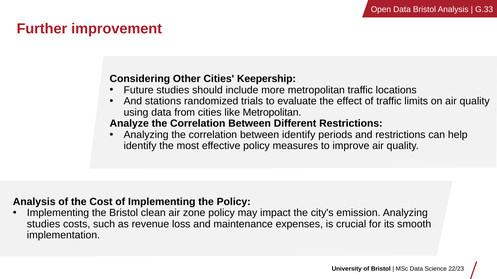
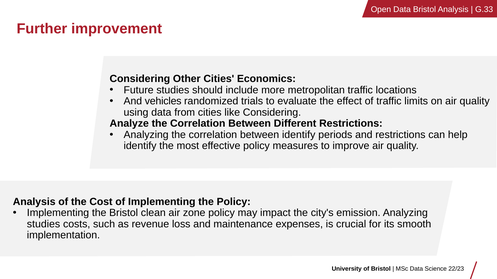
Keepership: Keepership -> Economics
stations: stations -> vehicles
like Metropolitan: Metropolitan -> Considering
